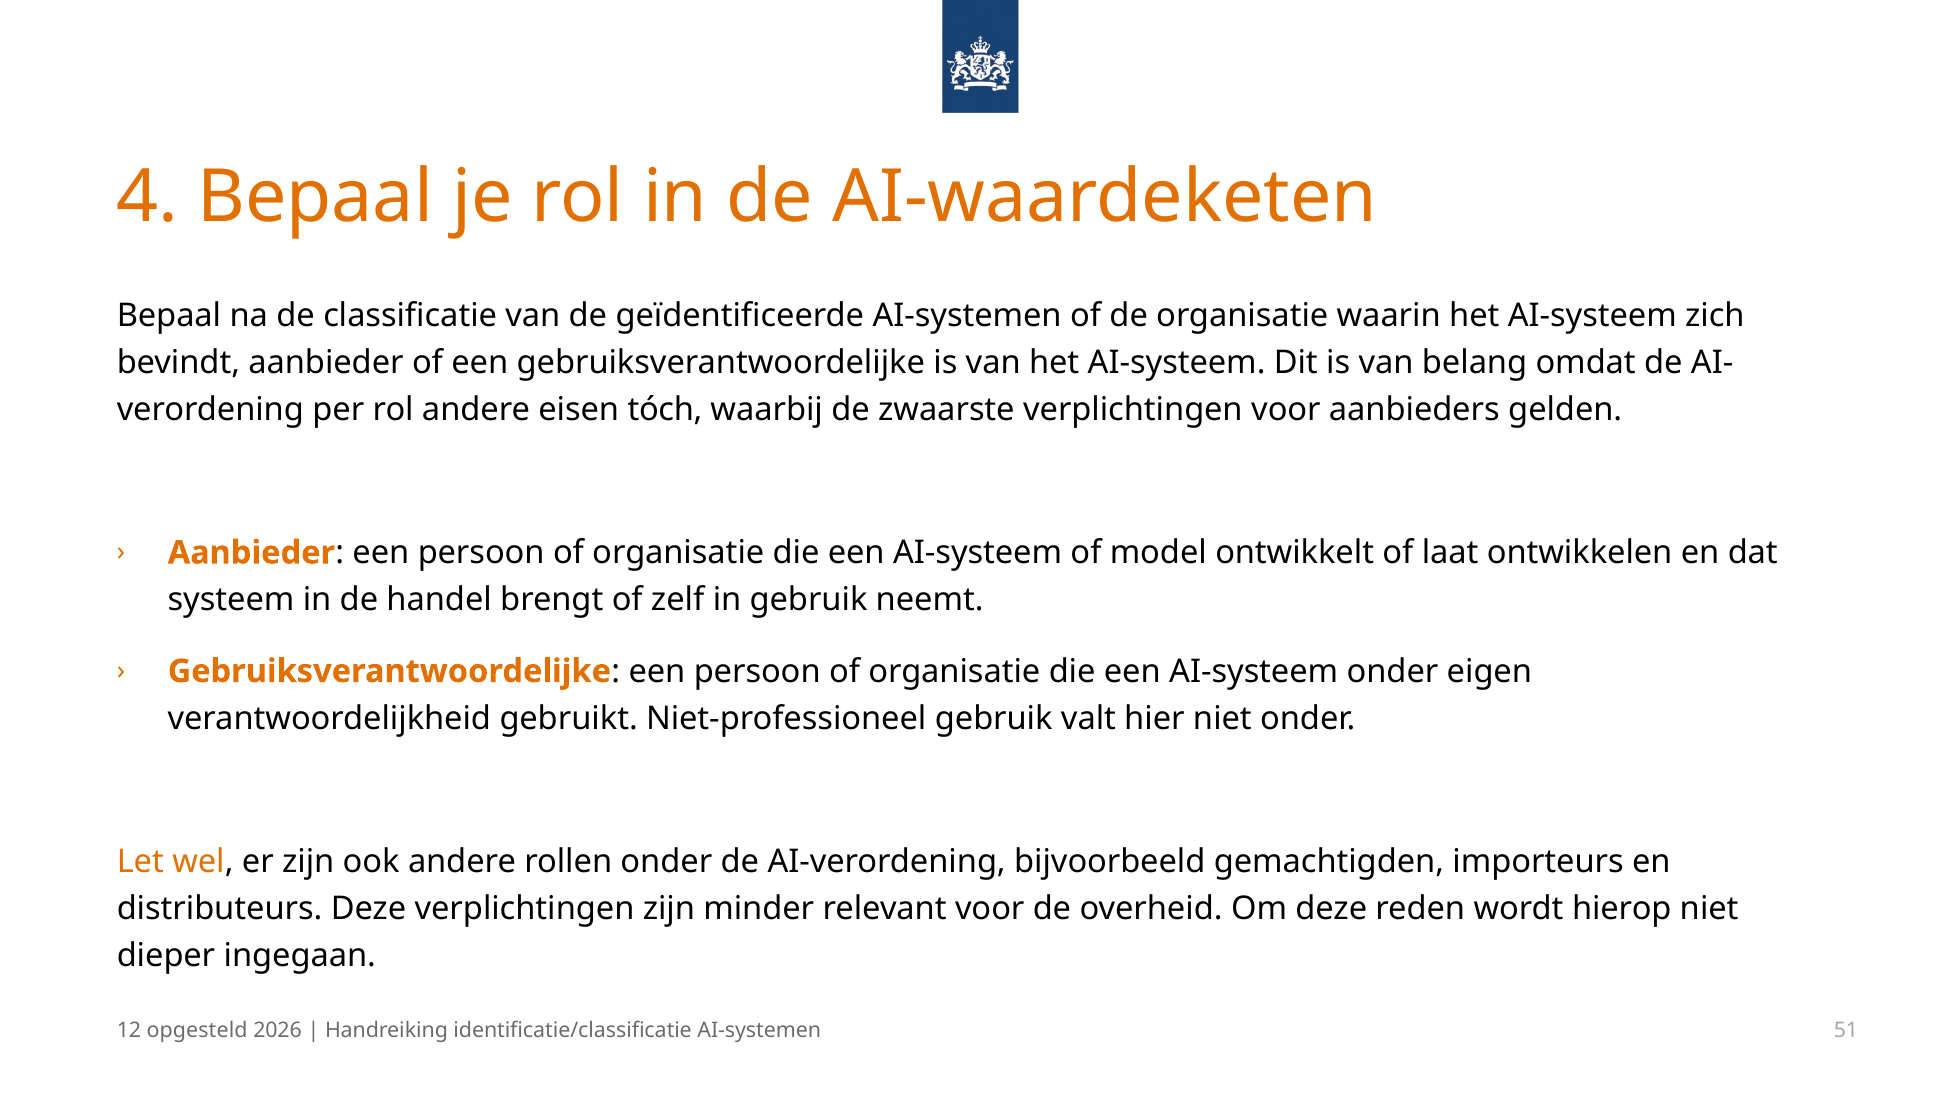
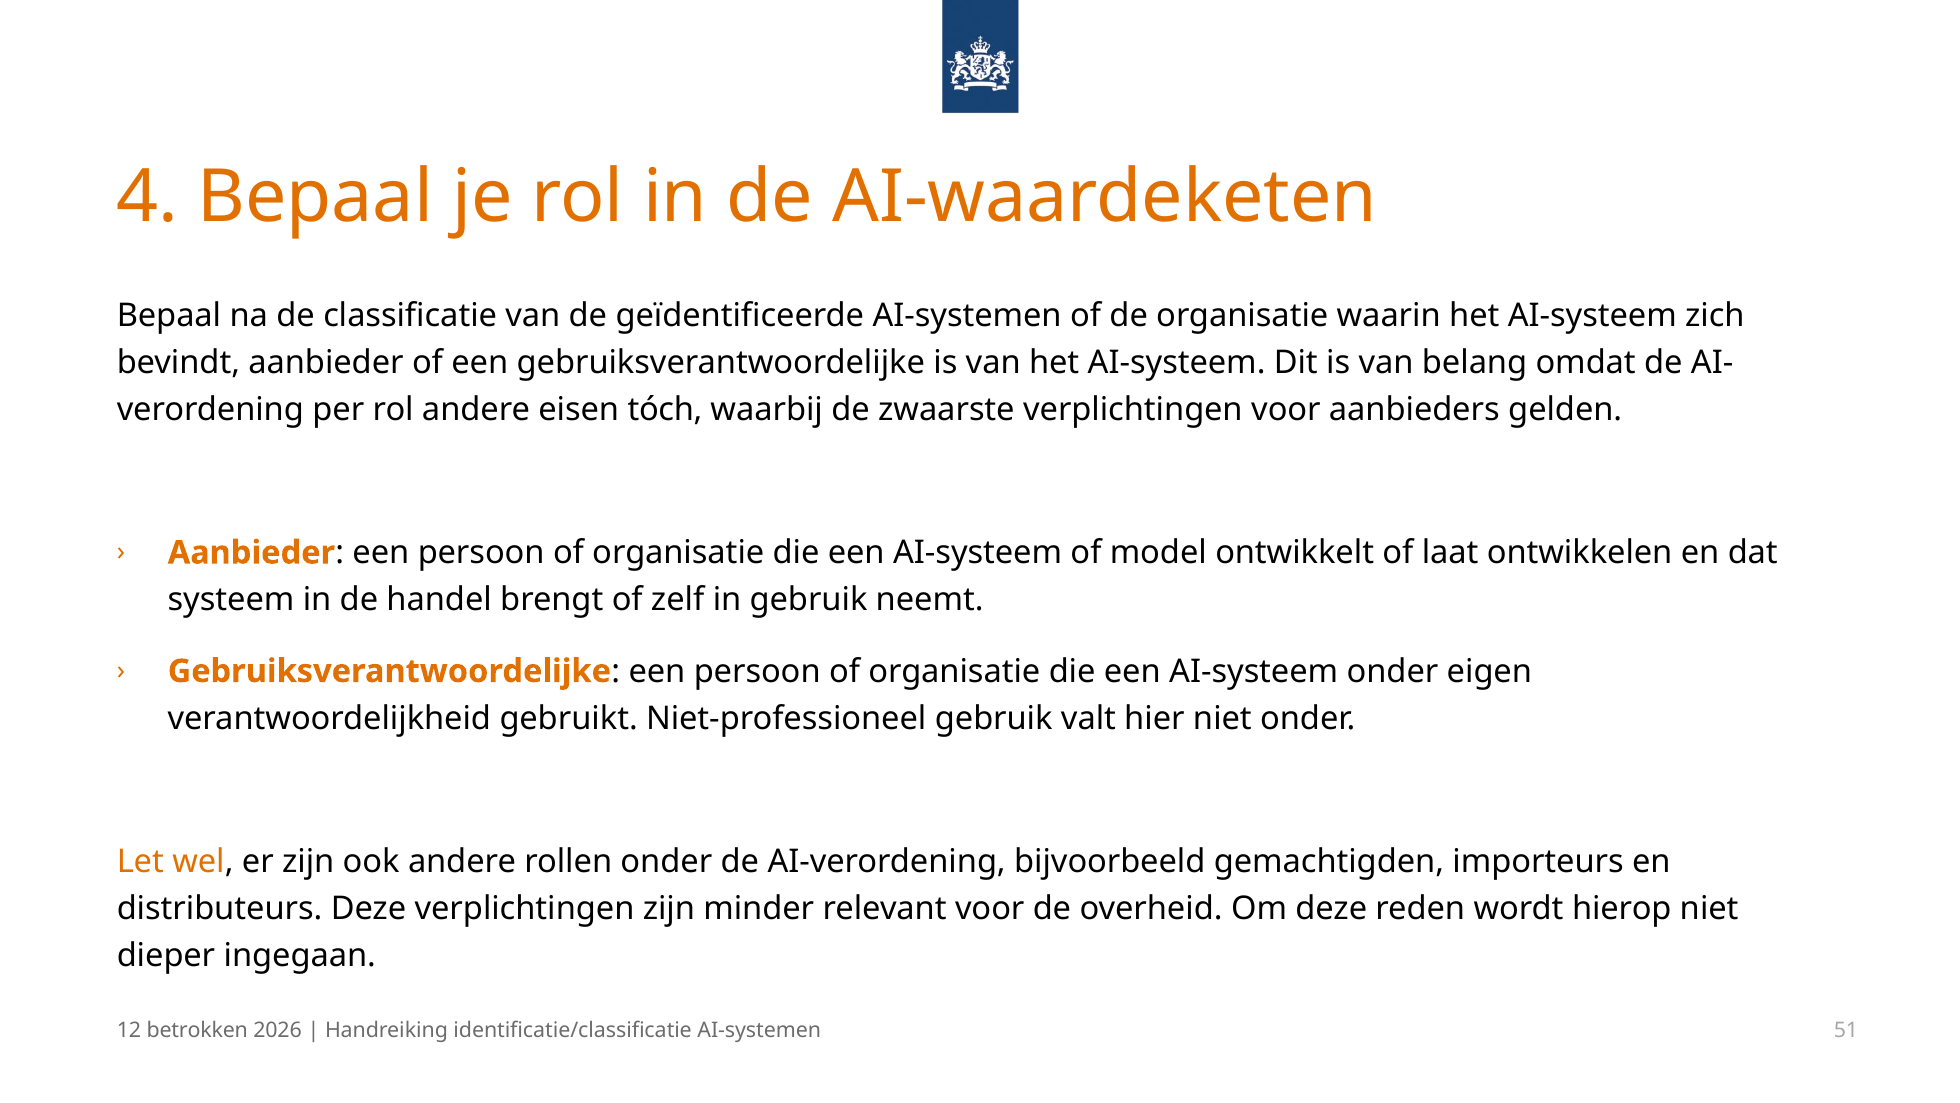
opgesteld: opgesteld -> betrokken
